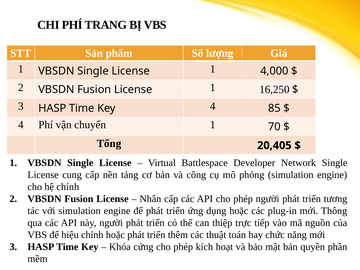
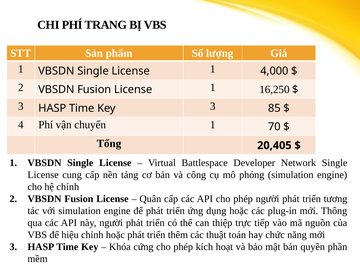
Key 4: 4 -> 3
Nhân: Nhân -> Quân
